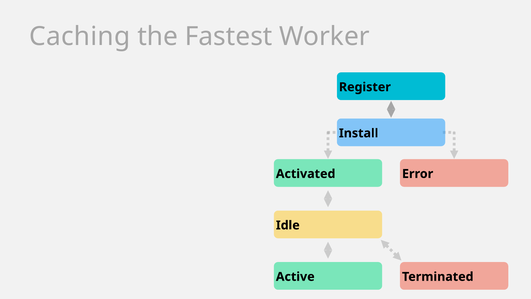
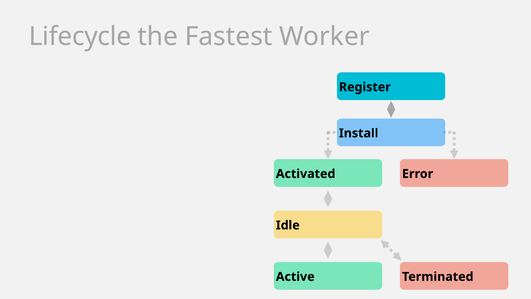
Caching: Caching -> Lifecycle
